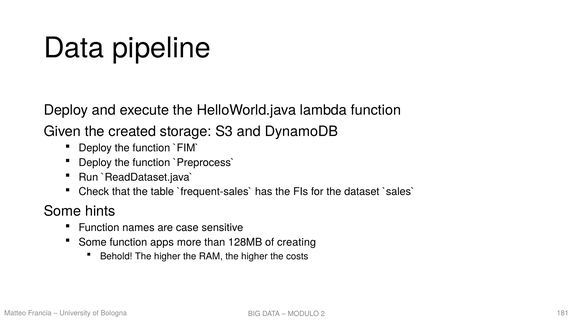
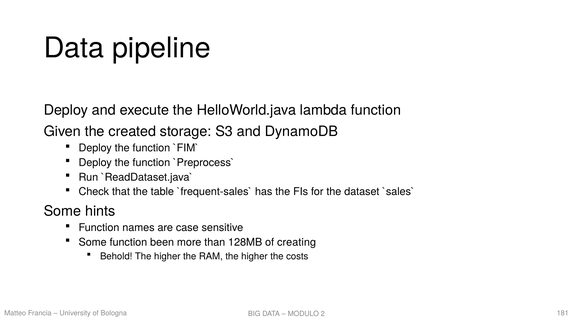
apps: apps -> been
